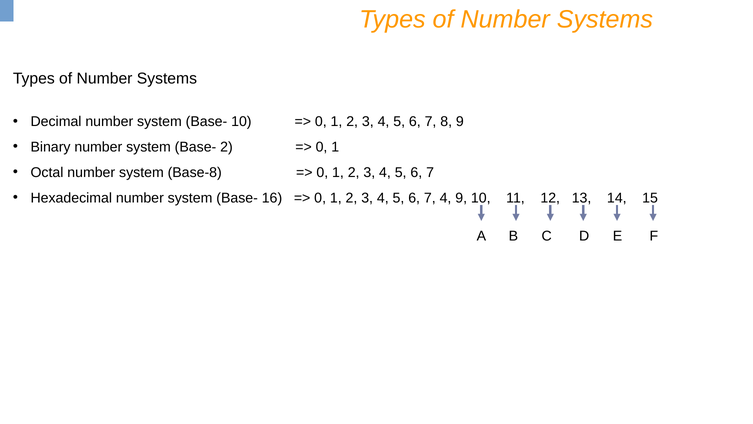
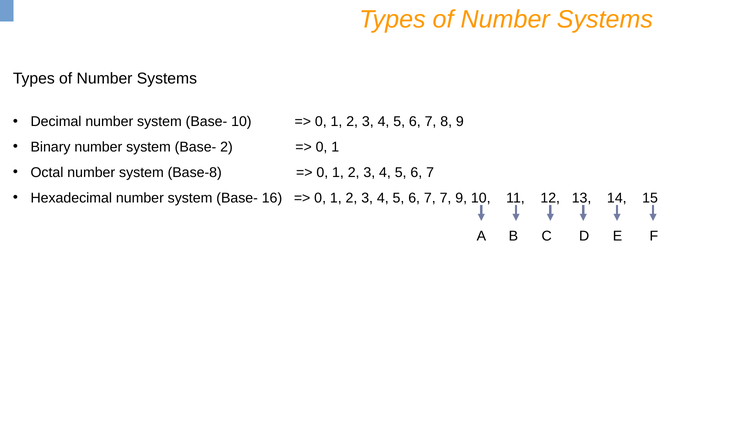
7 4: 4 -> 7
